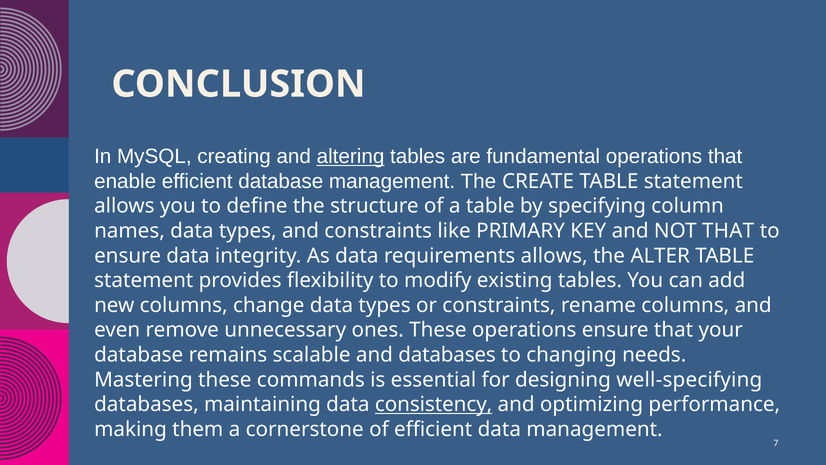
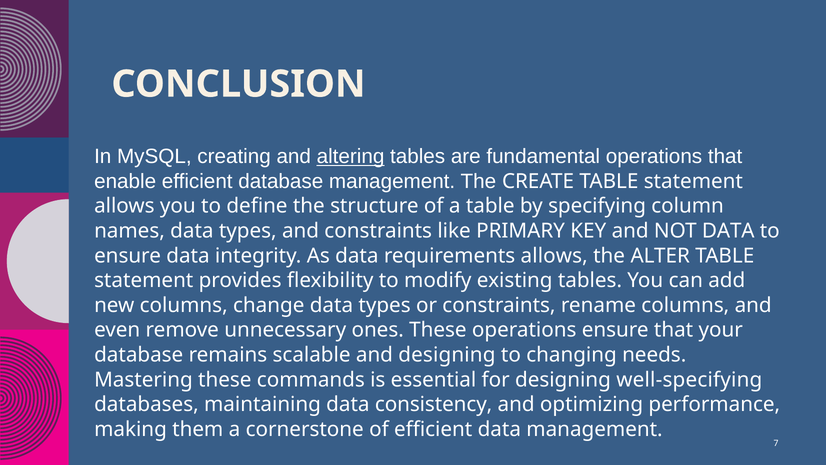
NOT THAT: THAT -> DATA
and databases: databases -> designing
consistency underline: present -> none
